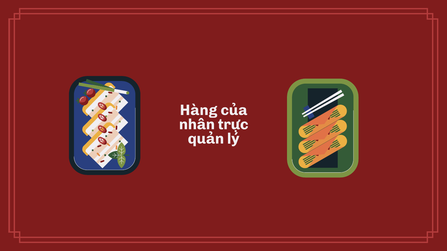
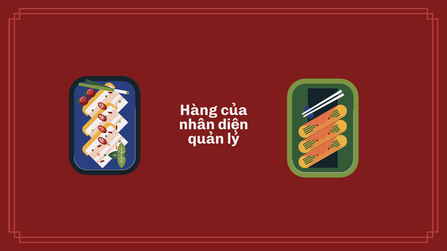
trực: trực -> diện
